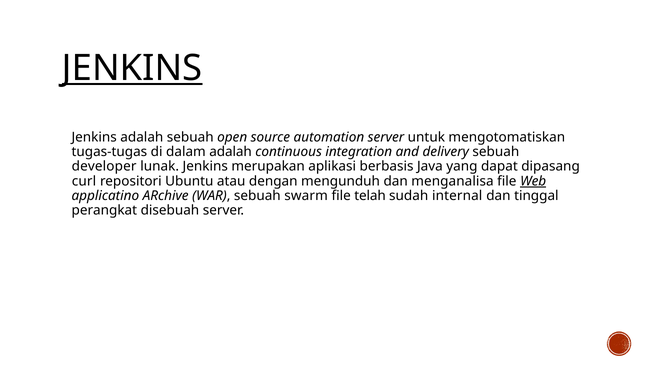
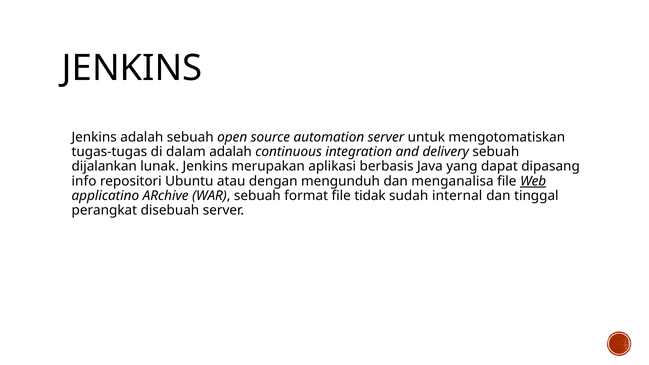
JENKINS at (132, 68) underline: present -> none
developer: developer -> dijalankan
curl: curl -> info
swarm: swarm -> format
telah: telah -> tidak
